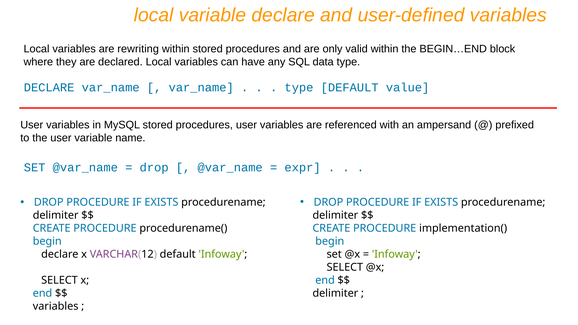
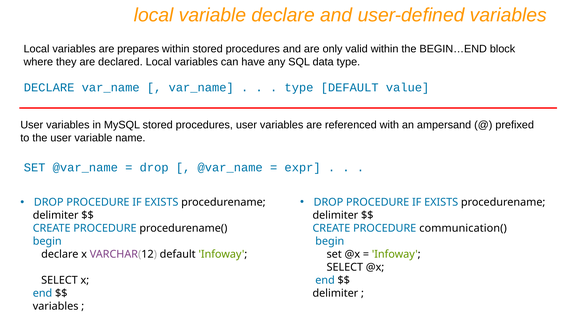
rewriting: rewriting -> prepares
implementation(: implementation( -> communication(
